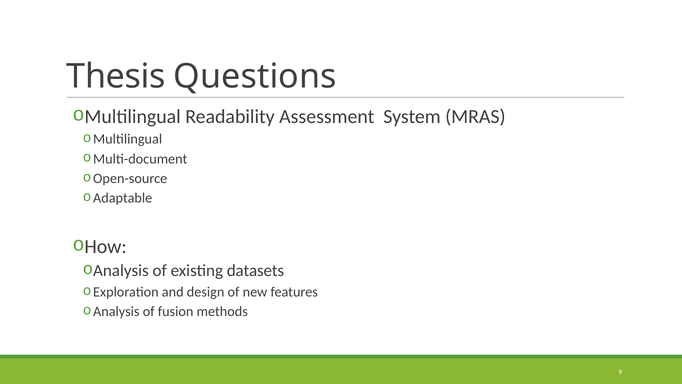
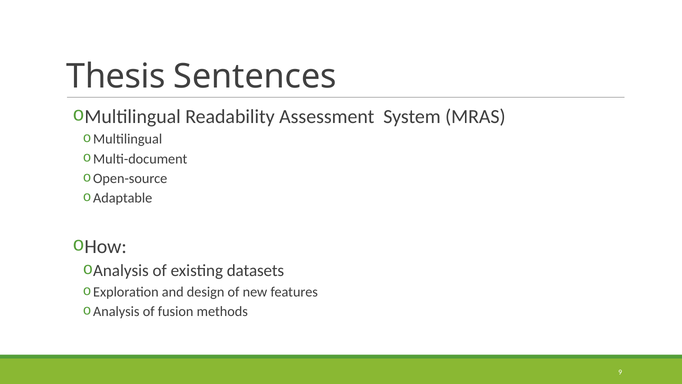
Questions: Questions -> Sentences
